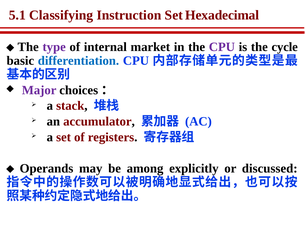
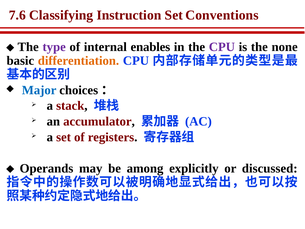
5.1: 5.1 -> 7.6
Hexadecimal: Hexadecimal -> Conventions
market: market -> enables
cycle: cycle -> none
differentiation colour: blue -> orange
Major colour: purple -> blue
